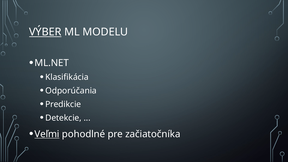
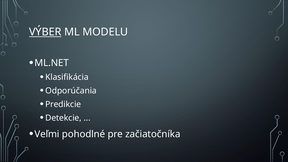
Veľmi underline: present -> none
